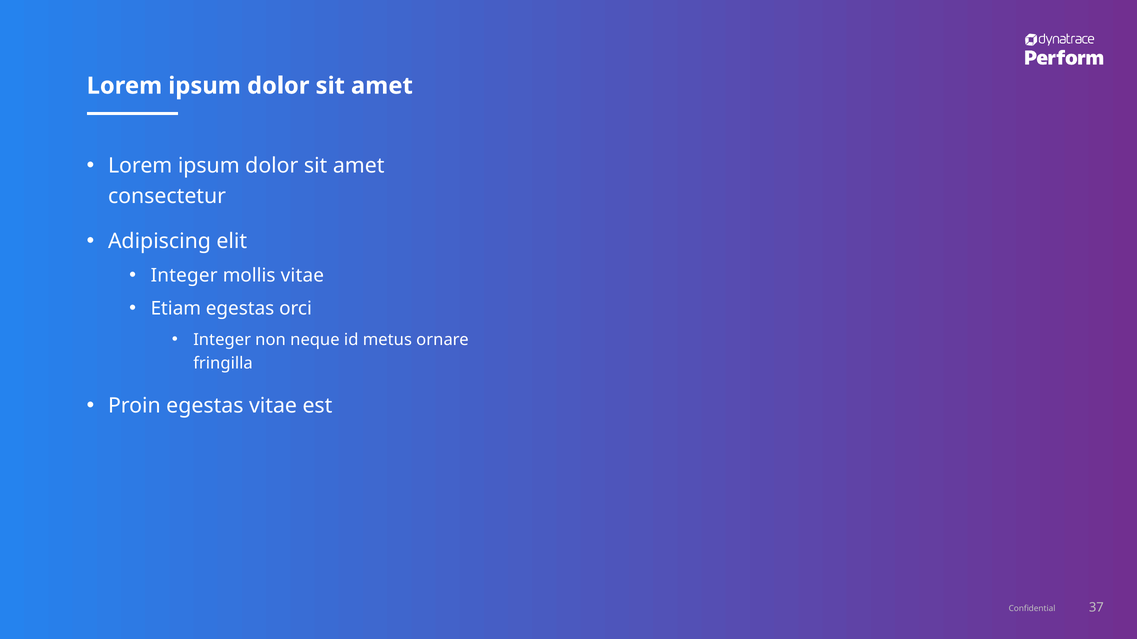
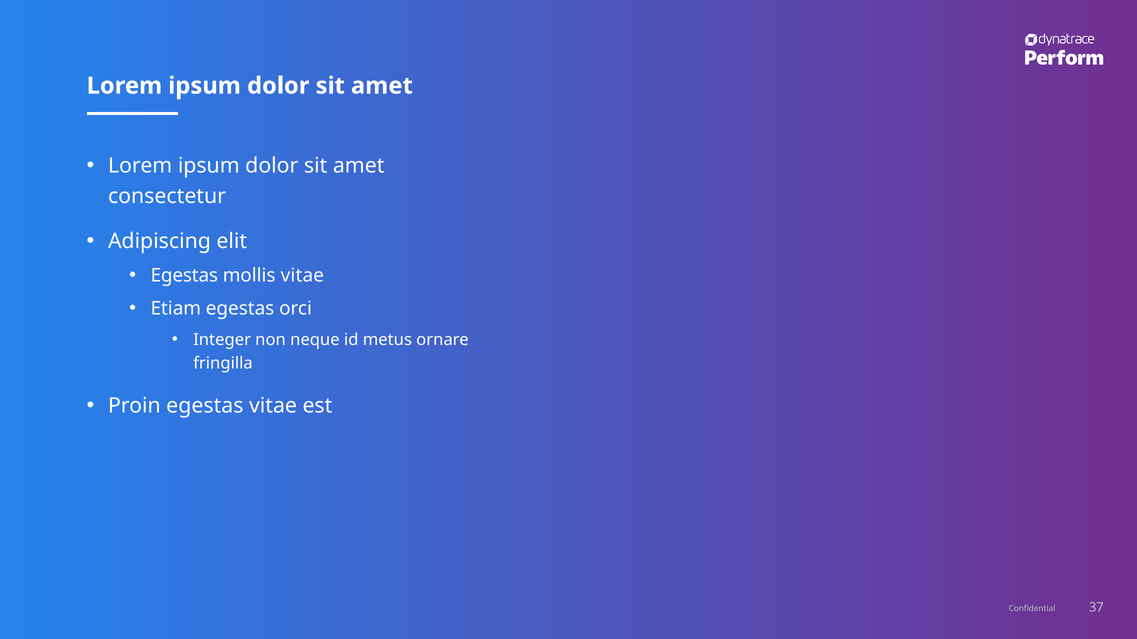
Integer at (184, 276): Integer -> Egestas
